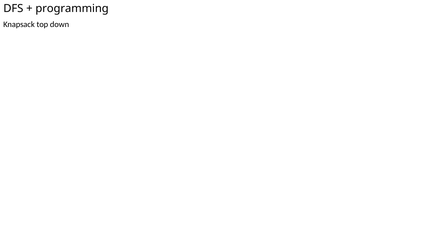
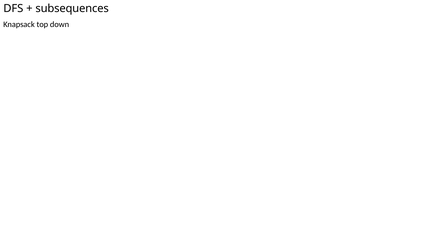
programming: programming -> subsequences
